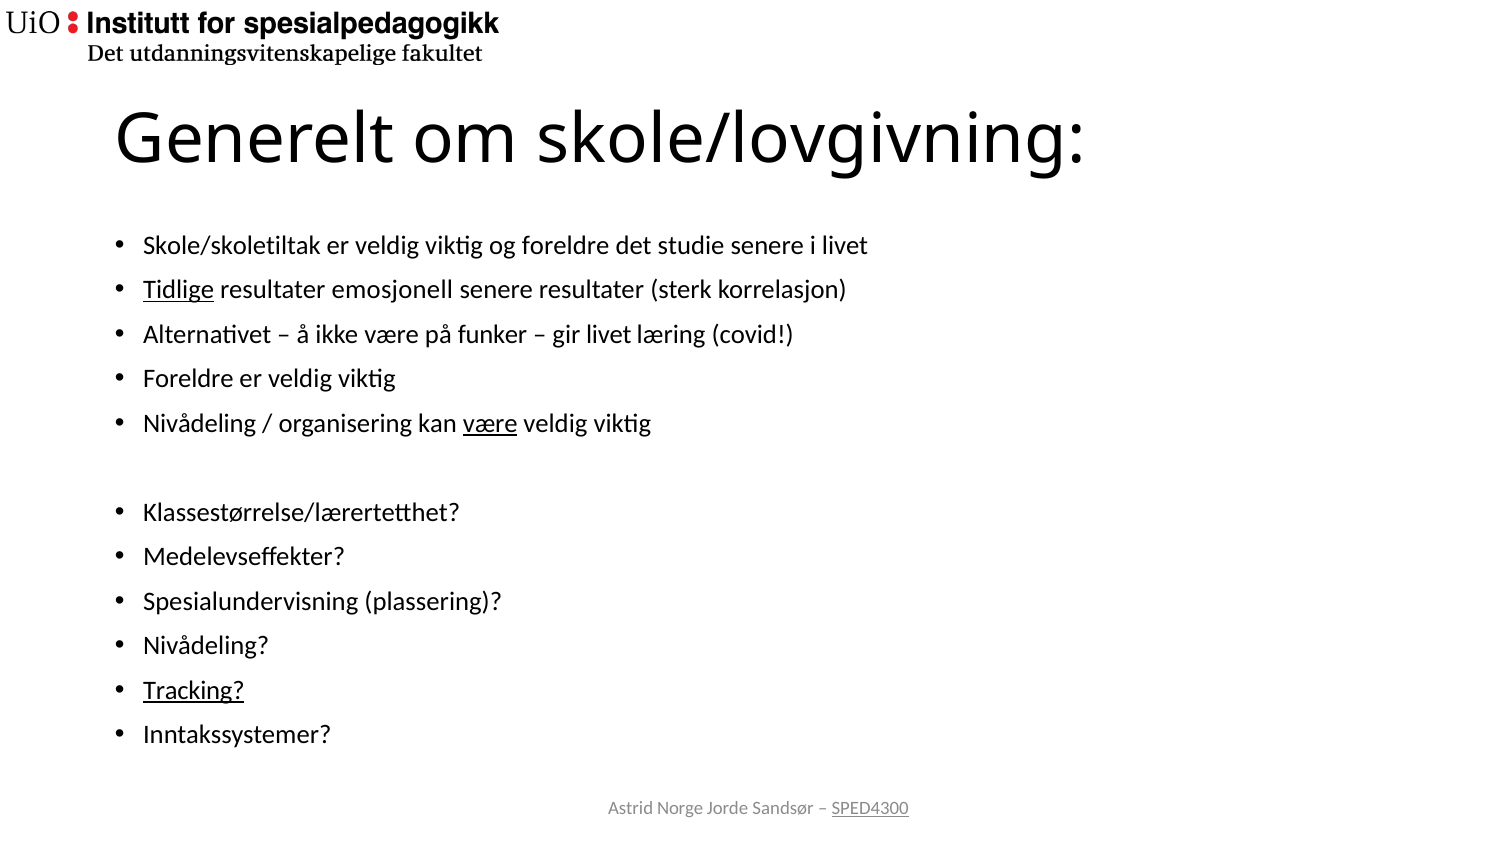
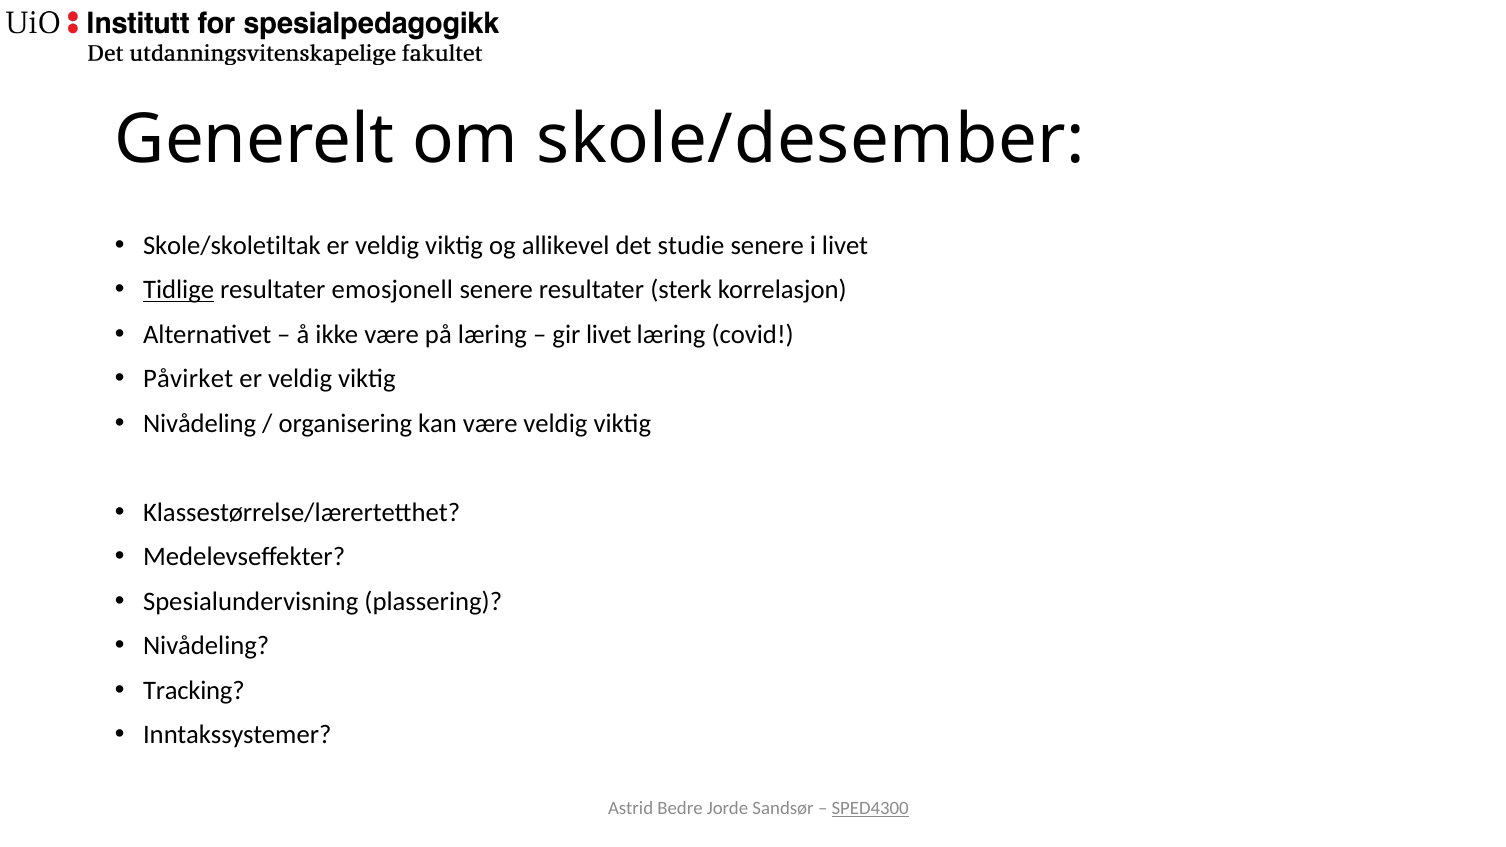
skole/lovgivning: skole/lovgivning -> skole/desember
og foreldre: foreldre -> allikevel
på funker: funker -> læring
Foreldre at (188, 379): Foreldre -> Påvirket
være at (490, 423) underline: present -> none
Tracking underline: present -> none
Norge: Norge -> Bedre
